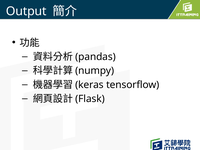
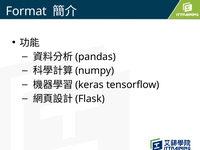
Output: Output -> Format
